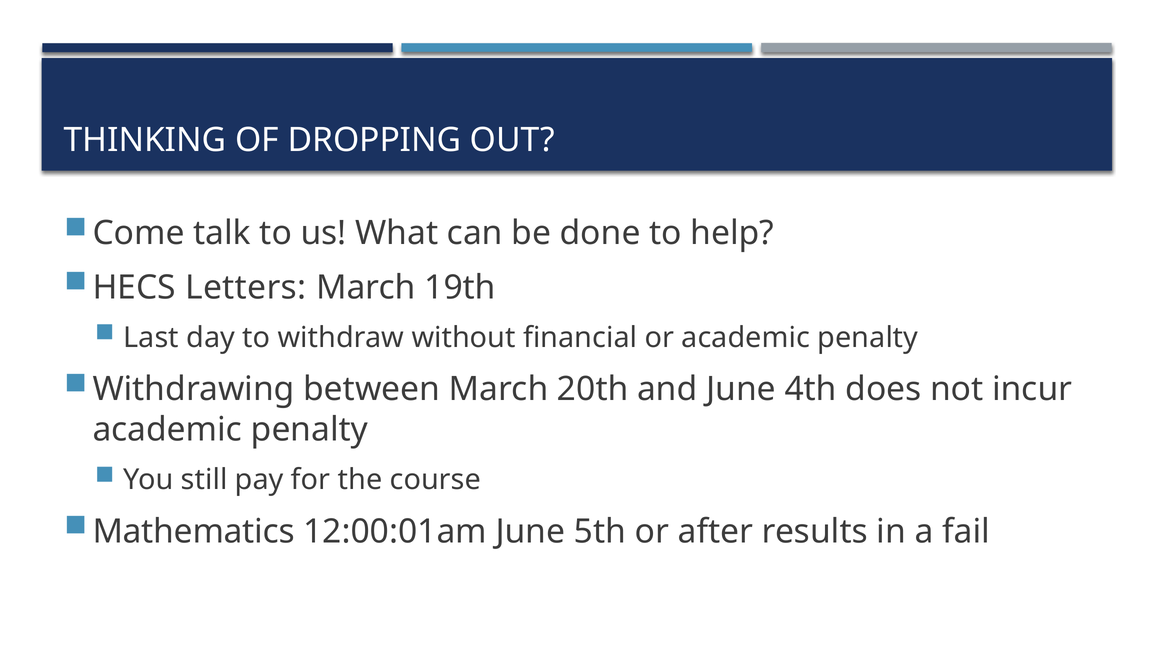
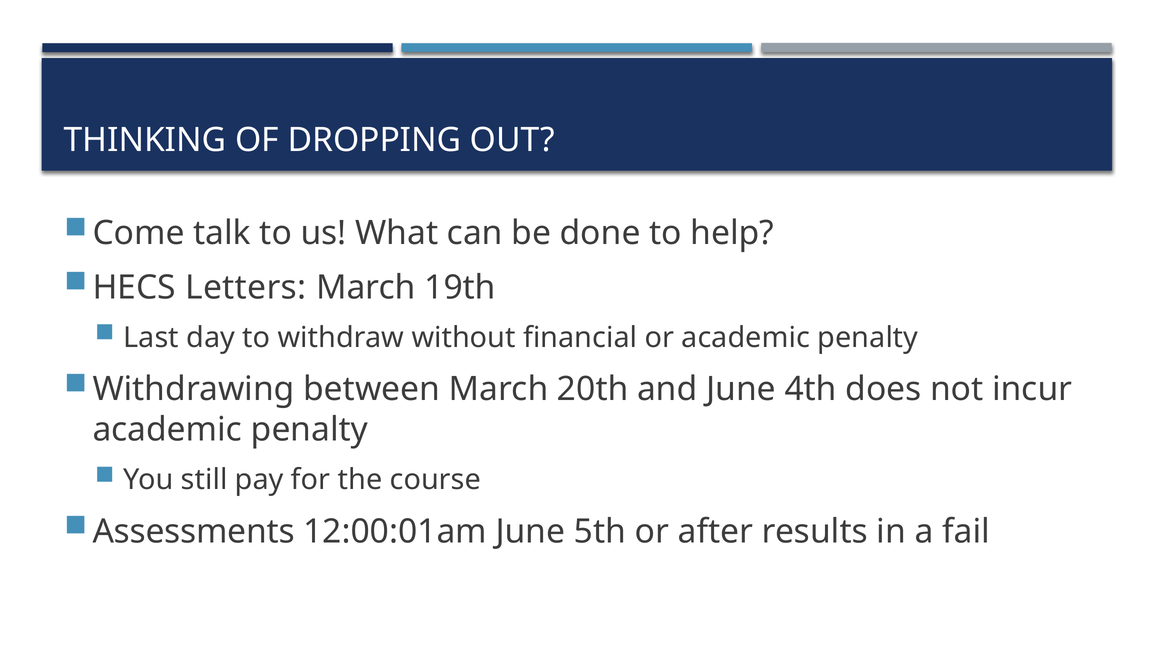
Mathematics: Mathematics -> Assessments
